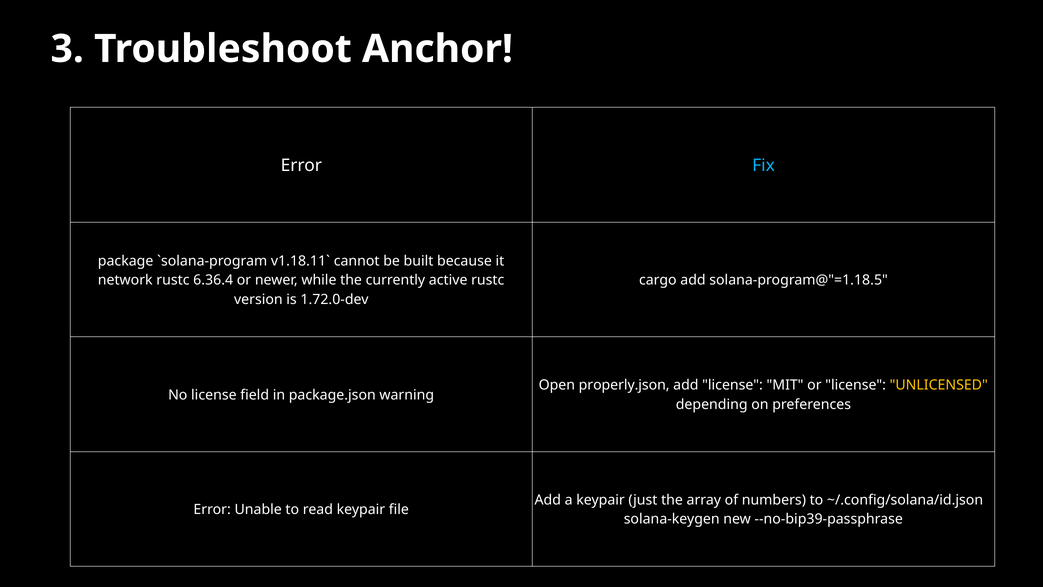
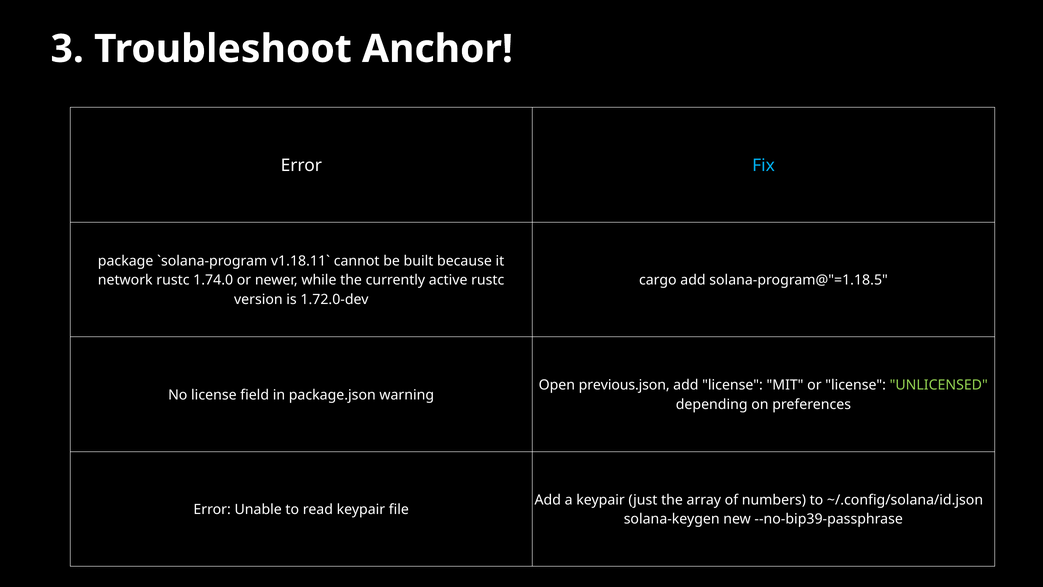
6.36.4: 6.36.4 -> 1.74.0
properly.json: properly.json -> previous.json
UNLICENSED colour: yellow -> light green
